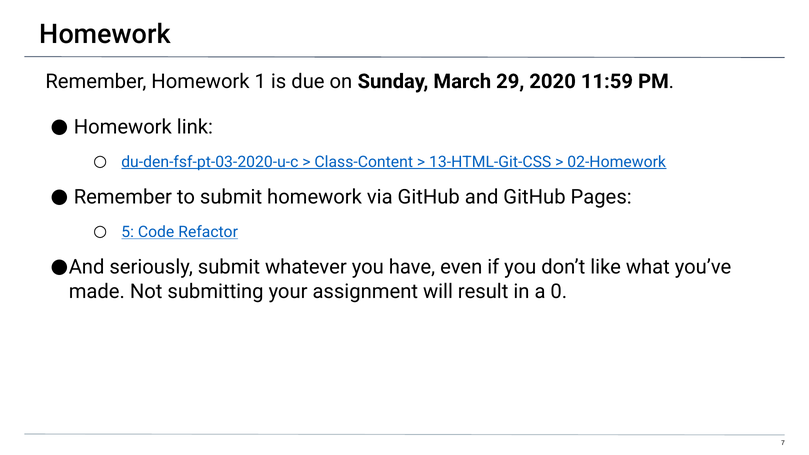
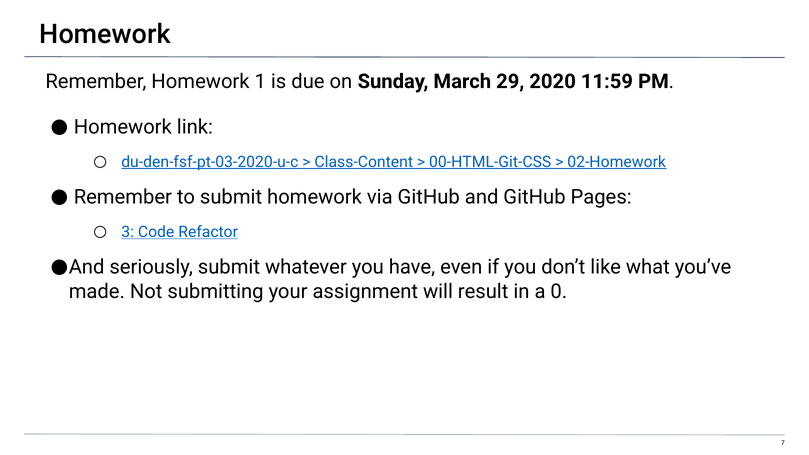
13-HTML-Git-CSS: 13-HTML-Git-CSS -> 00-HTML-Git-CSS
5: 5 -> 3
